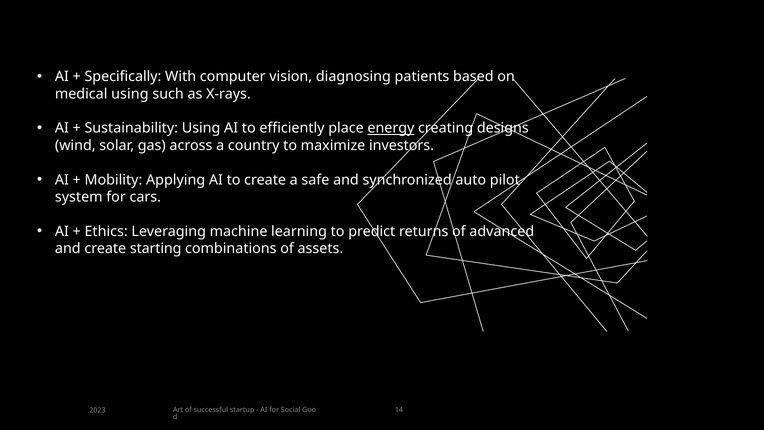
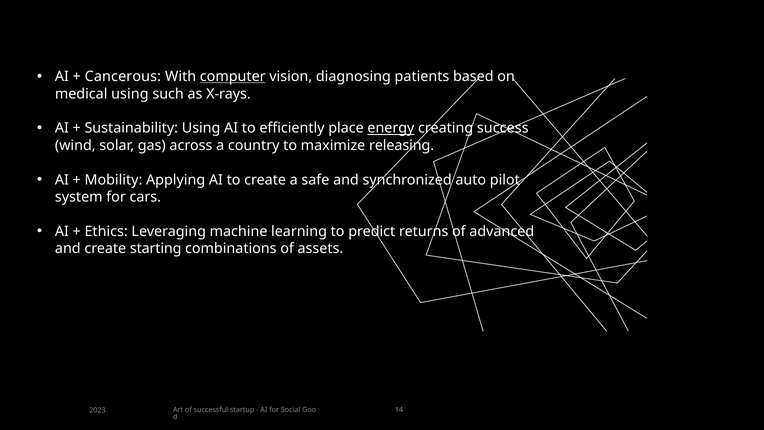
Specifically: Specifically -> Cancerous
computer underline: none -> present
designs: designs -> success
investors: investors -> releasing
